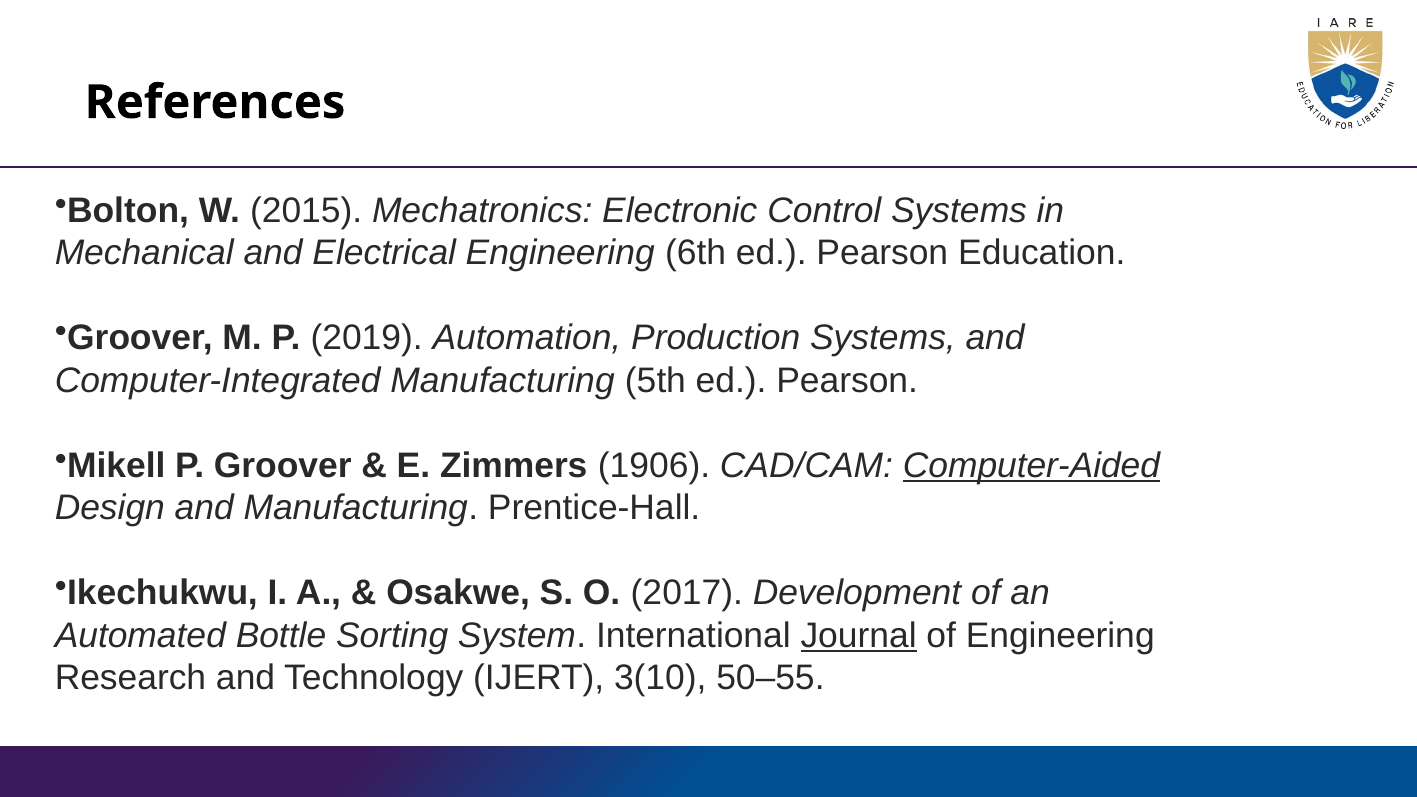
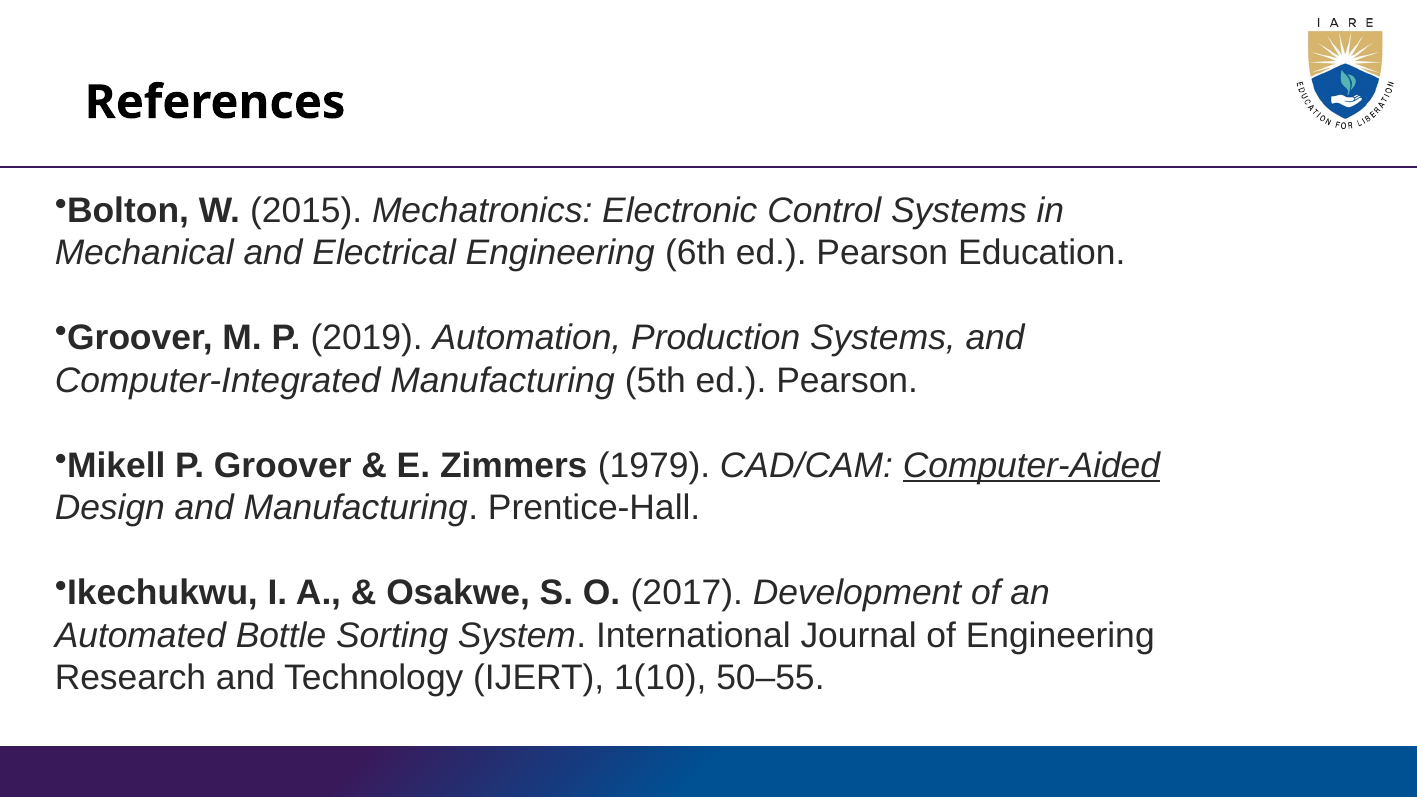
1906: 1906 -> 1979
Journal underline: present -> none
3(10: 3(10 -> 1(10
